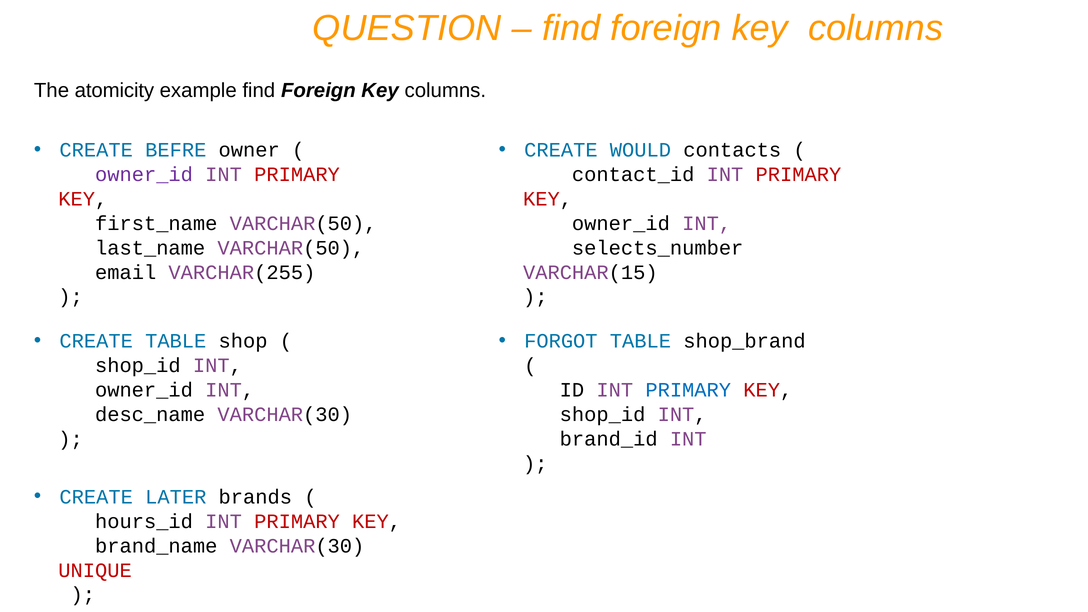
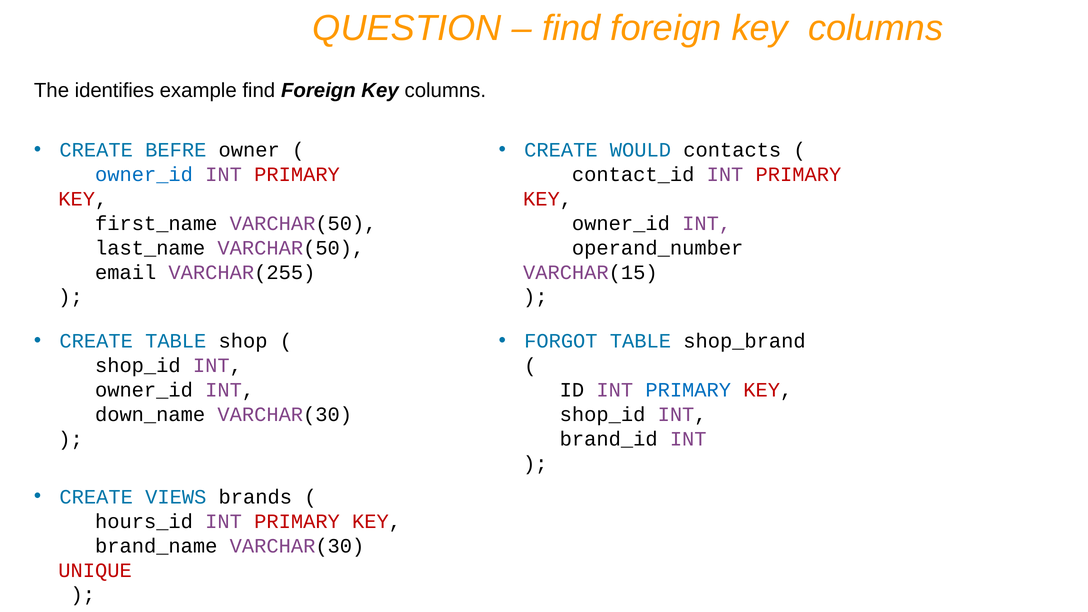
atomicity: atomicity -> identifies
owner_id at (144, 174) colour: purple -> blue
selects_number: selects_number -> operand_number
desc_name: desc_name -> down_name
LATER: LATER -> VIEWS
